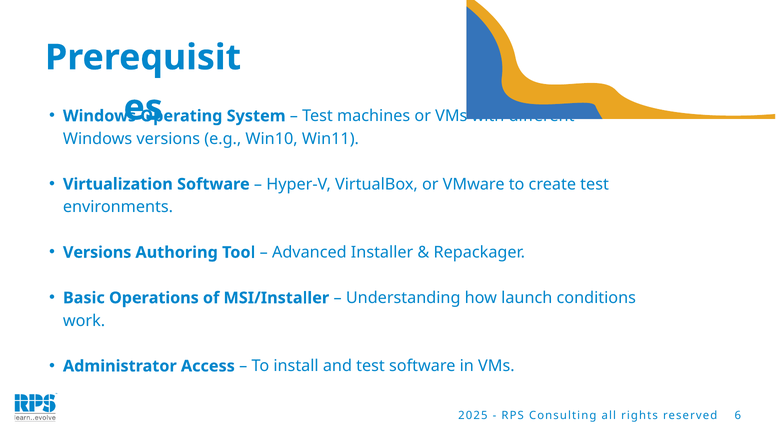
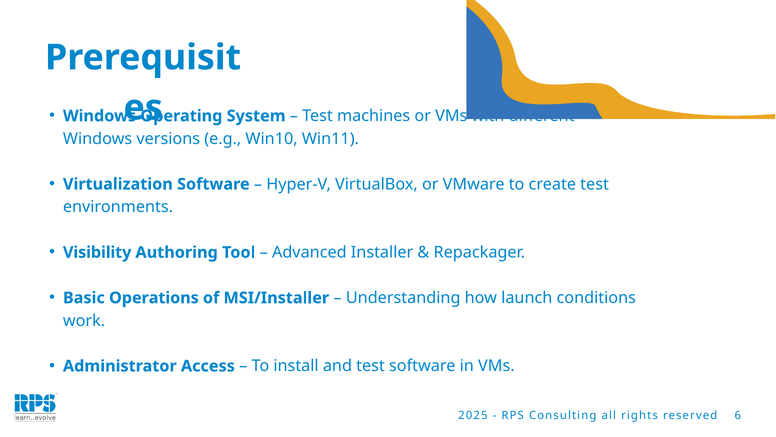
Versions at (97, 252): Versions -> Visibility
